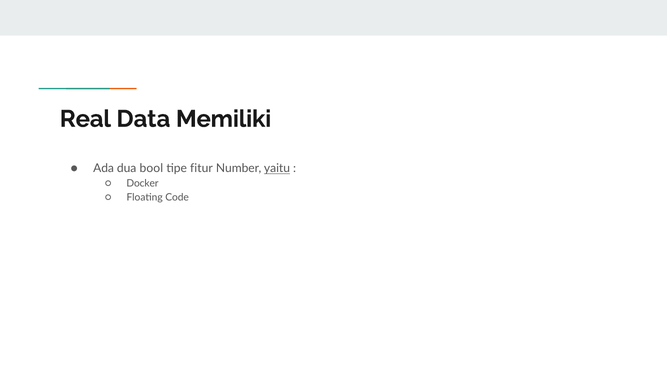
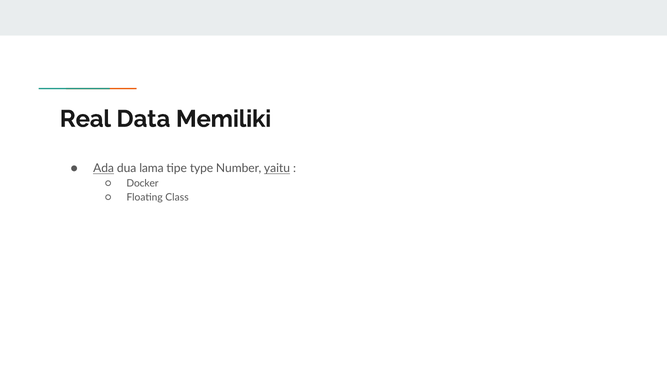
Ada underline: none -> present
bool: bool -> lama
fitur: fitur -> type
Code: Code -> Class
